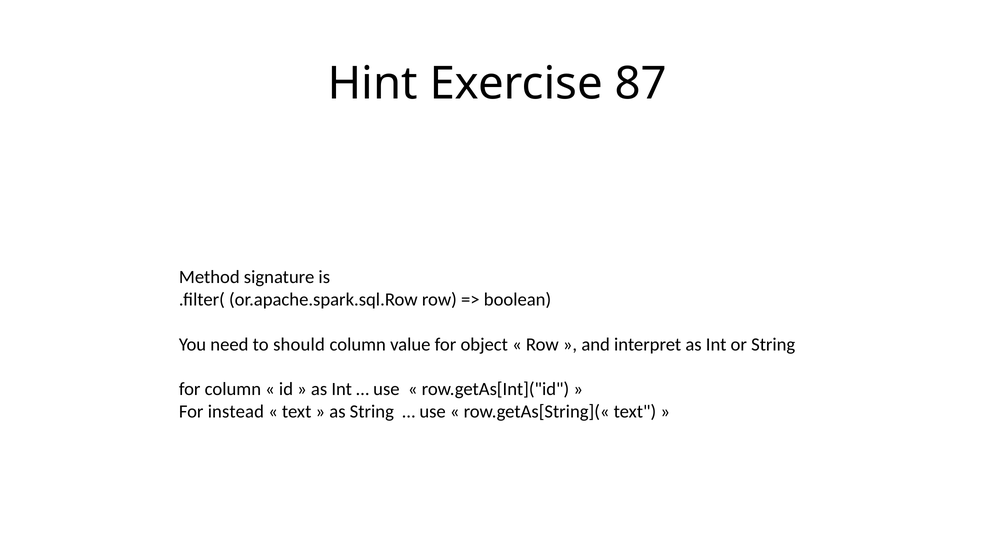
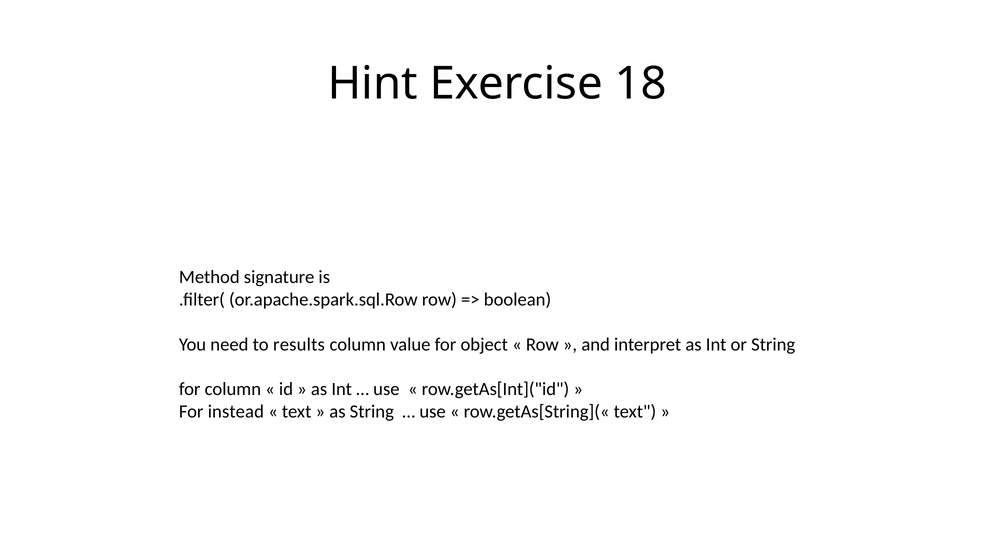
87: 87 -> 18
should: should -> results
